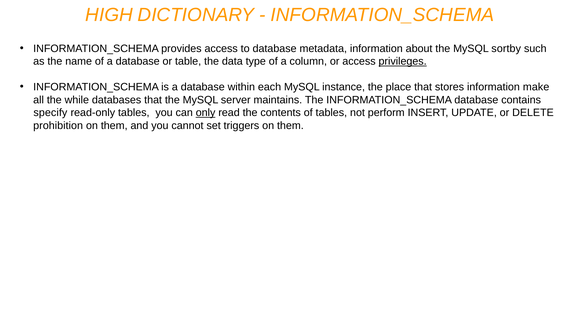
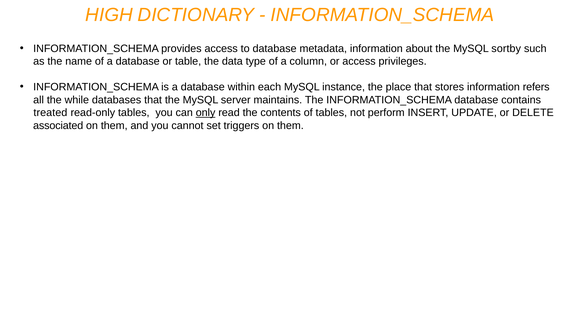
privileges underline: present -> none
make: make -> refers
specify: specify -> treated
prohibition: prohibition -> associated
